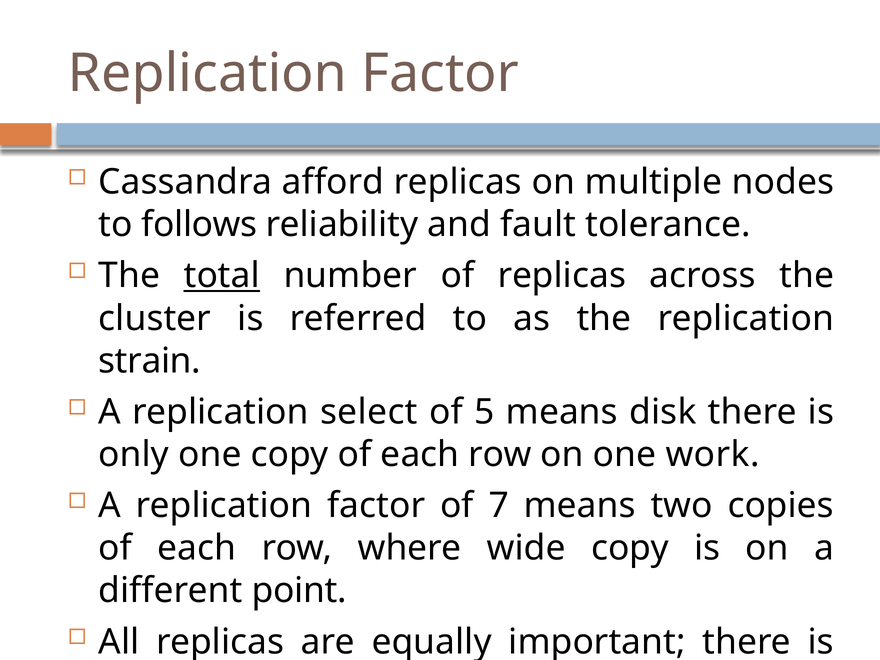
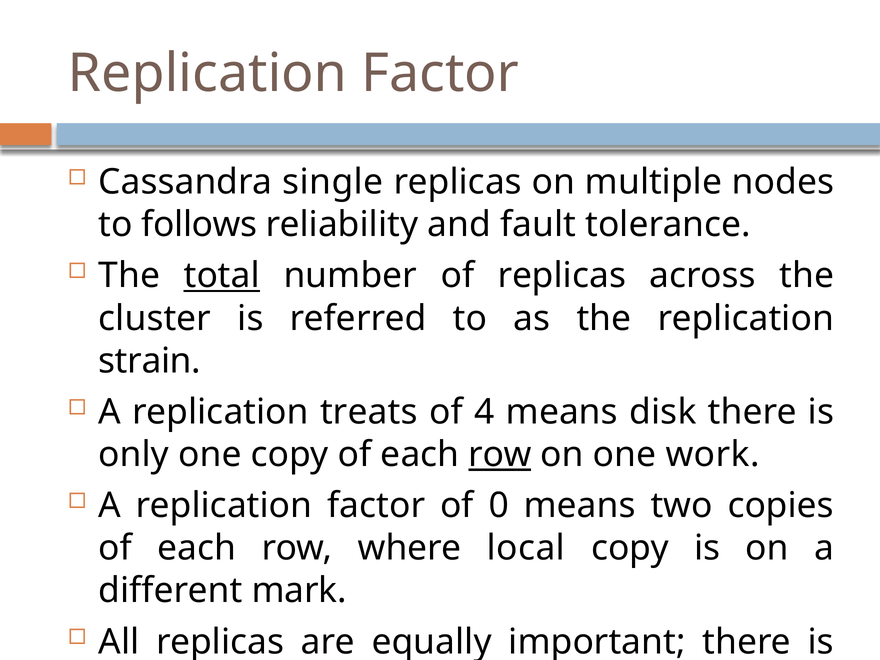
afford: afford -> single
select: select -> treats
5: 5 -> 4
row at (500, 455) underline: none -> present
7: 7 -> 0
wide: wide -> local
point: point -> mark
